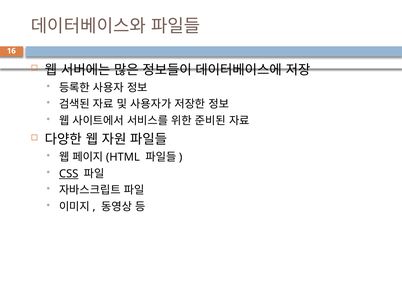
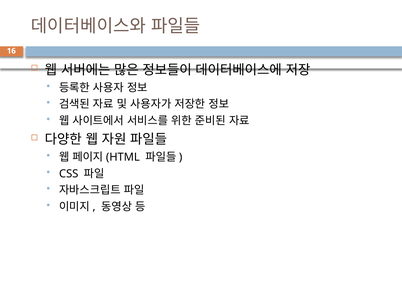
CSS underline: present -> none
